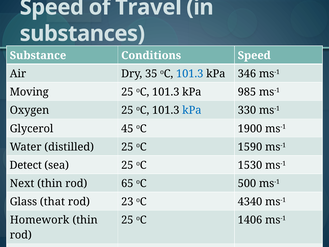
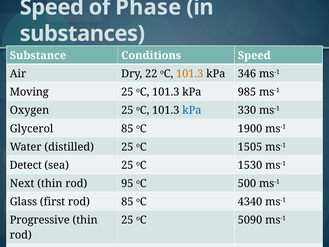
Travel: Travel -> Phase
35: 35 -> 22
101.3 at (190, 74) colour: blue -> orange
Glycerol 45: 45 -> 85
1590: 1590 -> 1505
65: 65 -> 95
that: that -> first
rod 23: 23 -> 85
Homework: Homework -> Progressive
1406: 1406 -> 5090
